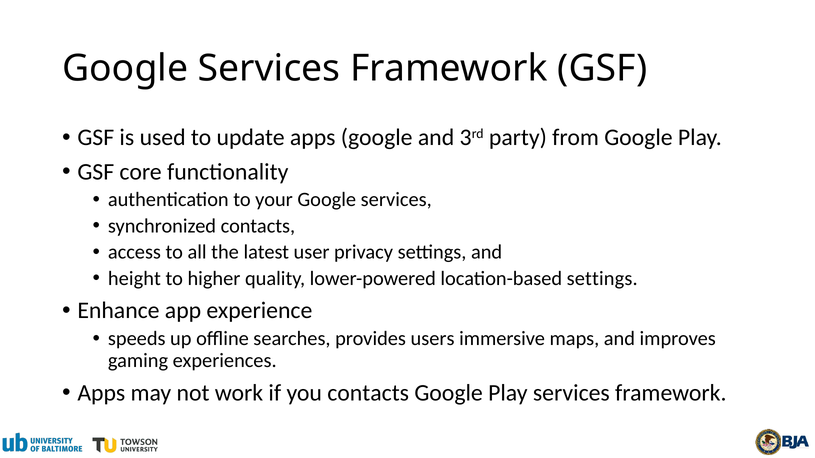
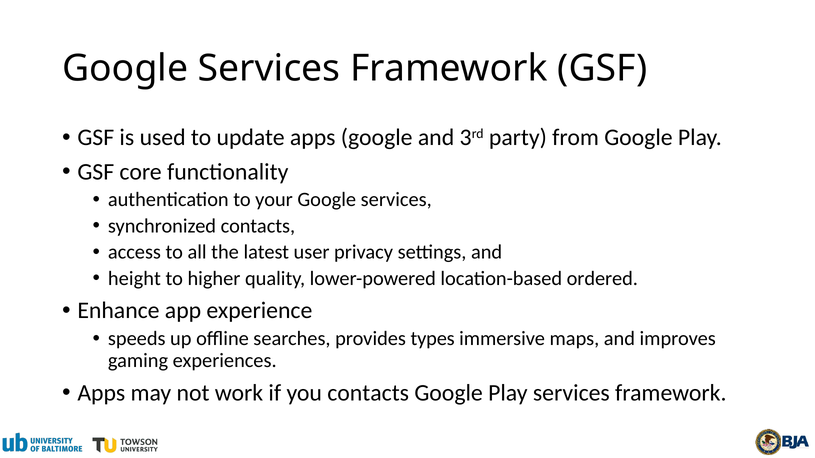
location-based settings: settings -> ordered
users: users -> types
